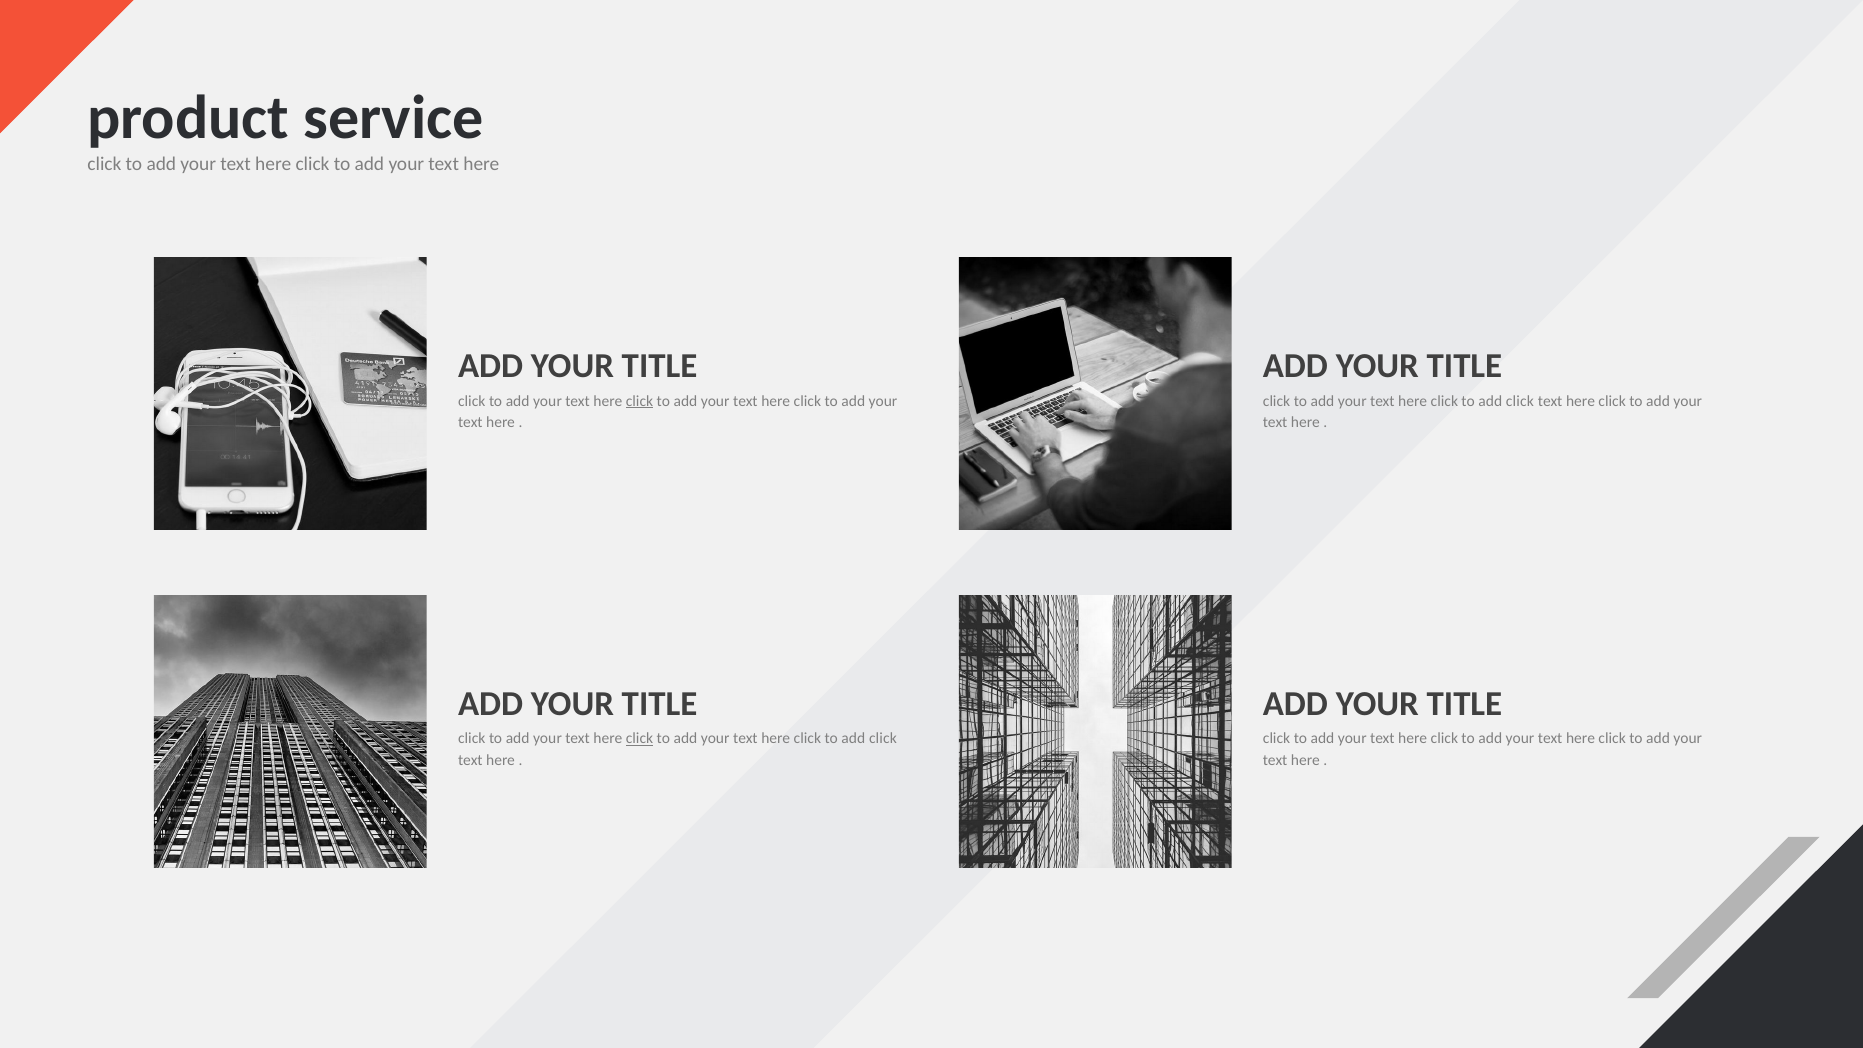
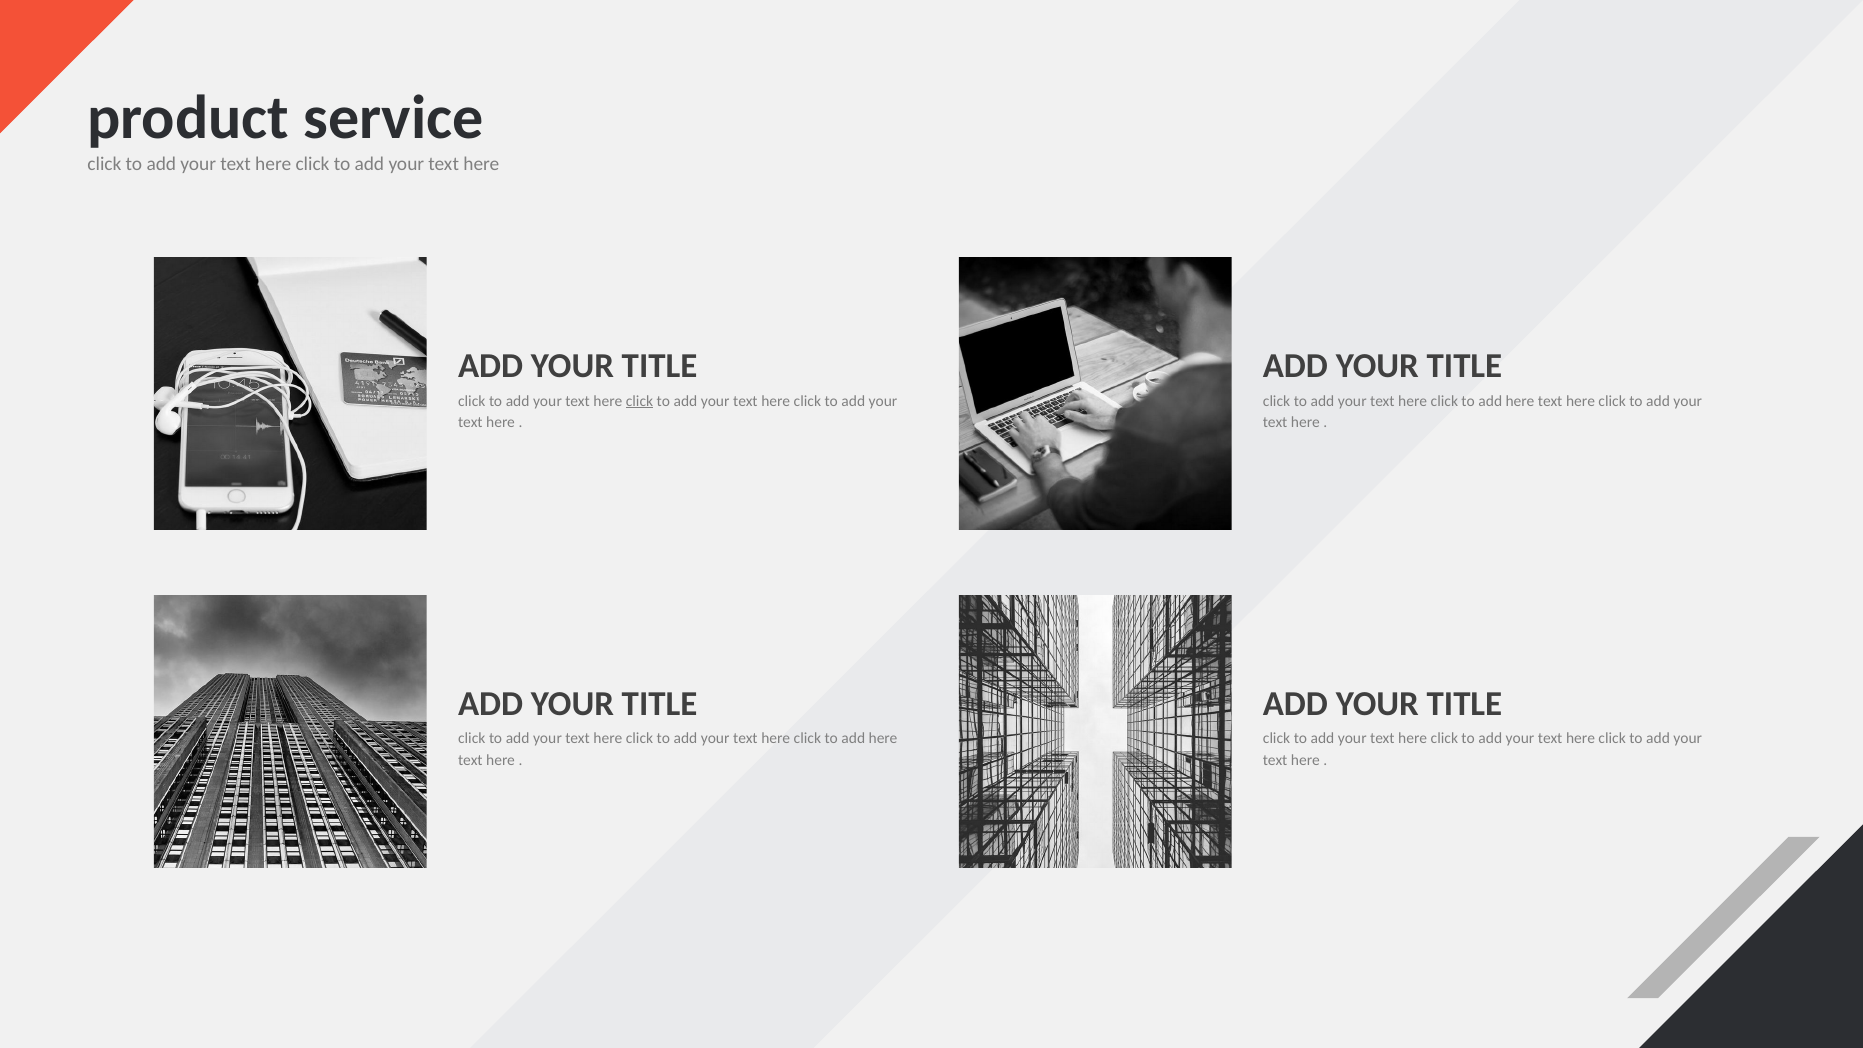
click at (1520, 401): click -> here
click at (640, 739) underline: present -> none
click at (883, 739): click -> here
